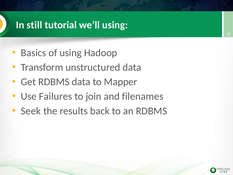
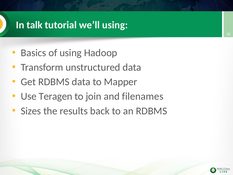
still: still -> talk
Failures: Failures -> Teragen
Seek: Seek -> Sizes
